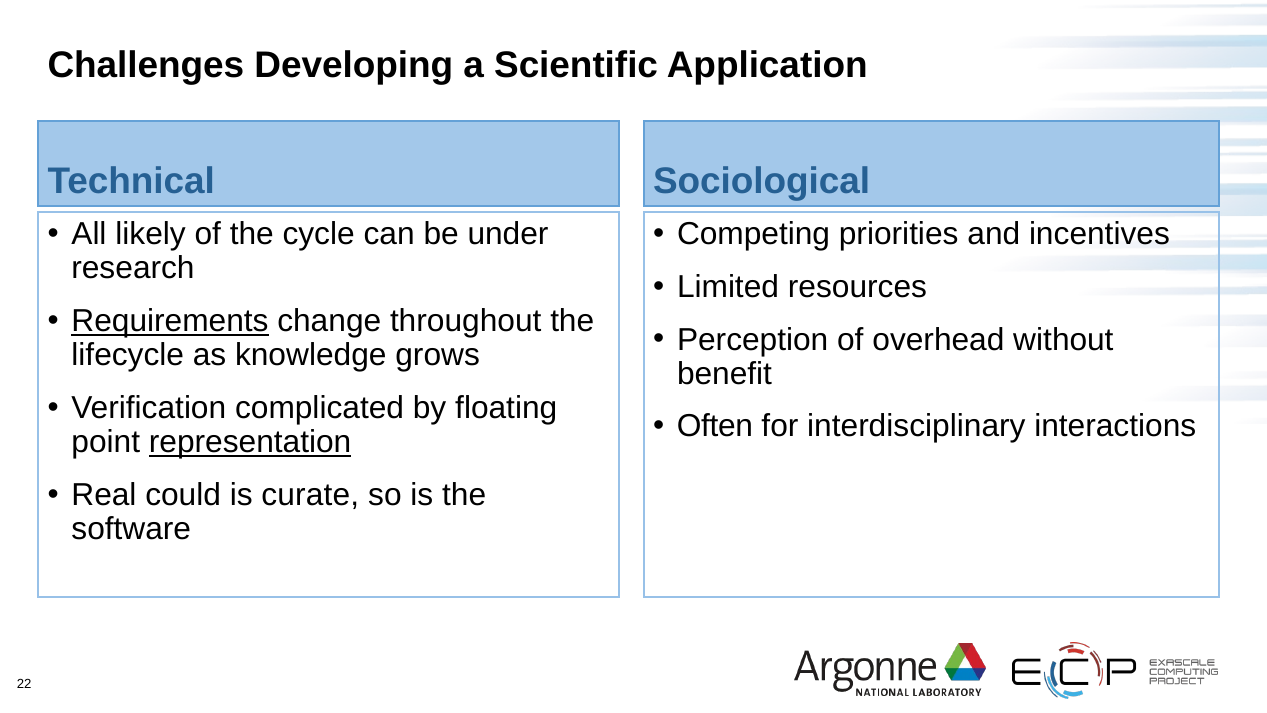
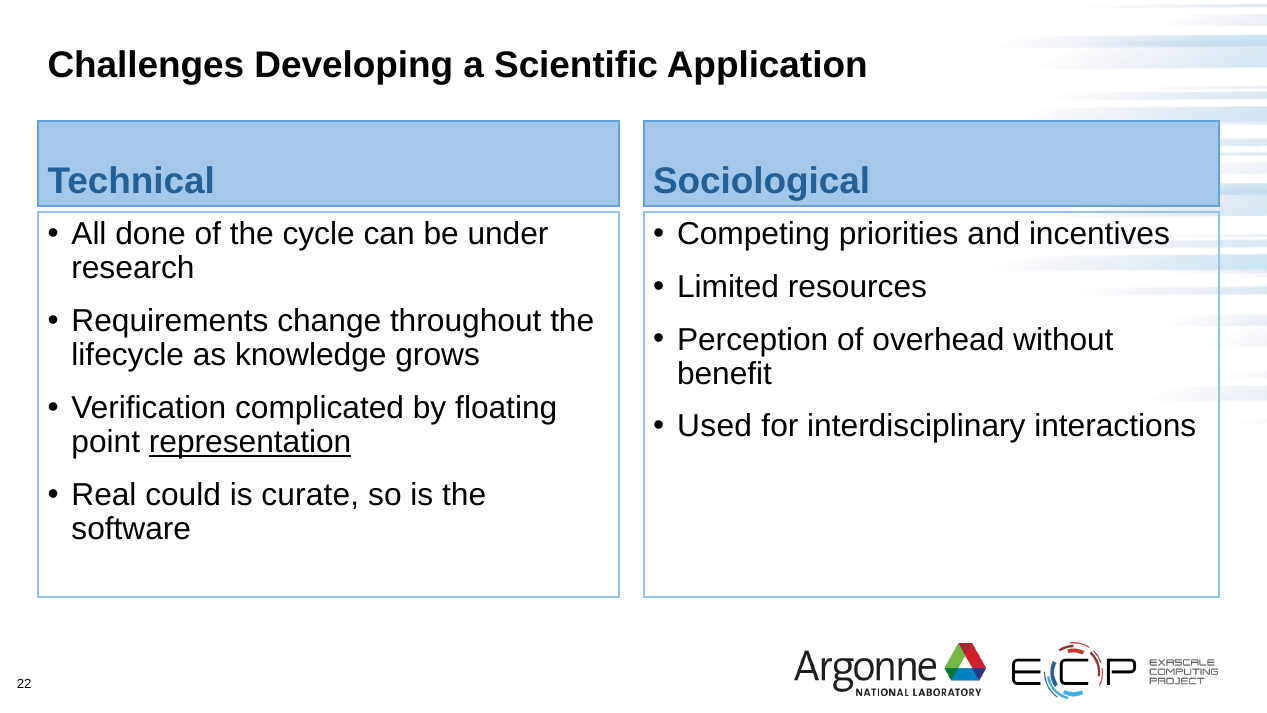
likely: likely -> done
Requirements underline: present -> none
Often: Often -> Used
